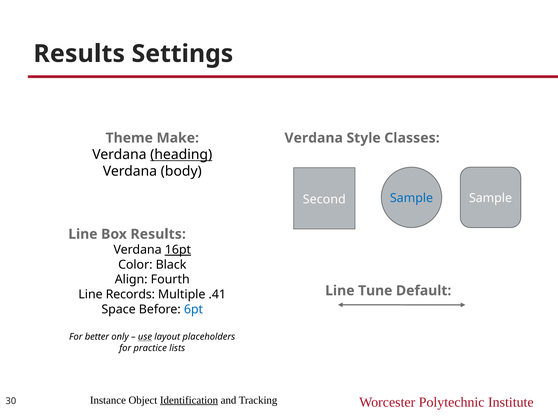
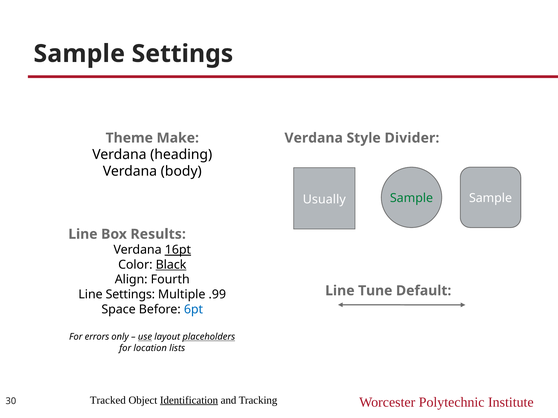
Results at (79, 54): Results -> Sample
Classes: Classes -> Divider
heading underline: present -> none
Sample at (411, 198) colour: blue -> green
Second: Second -> Usually
Black underline: none -> present
Line Records: Records -> Settings
.41: .41 -> .99
better: better -> errors
placeholders underline: none -> present
practice: practice -> location
Instance: Instance -> Tracked
